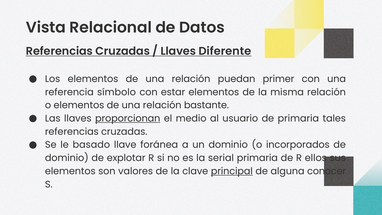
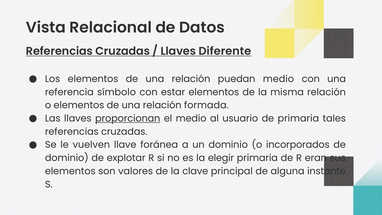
puedan primer: primer -> medio
bastante: bastante -> formada
basado: basado -> vuelven
serial: serial -> elegir
ellos: ellos -> eran
principal underline: present -> none
conocer: conocer -> instante
